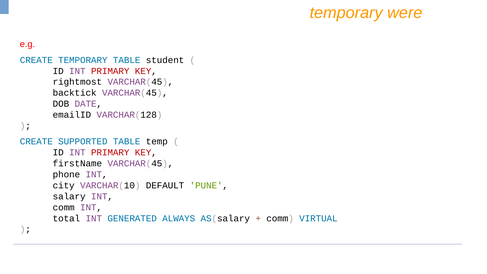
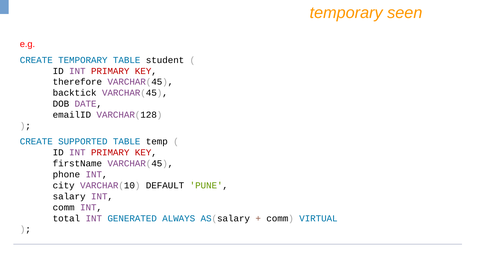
were: were -> seen
rightmost: rightmost -> therefore
